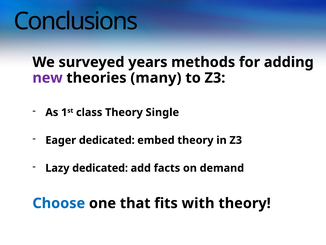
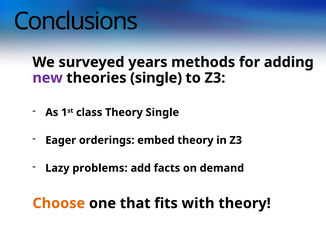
theories many: many -> single
Eager dedicated: dedicated -> orderings
Lazy dedicated: dedicated -> problems
Choose colour: blue -> orange
